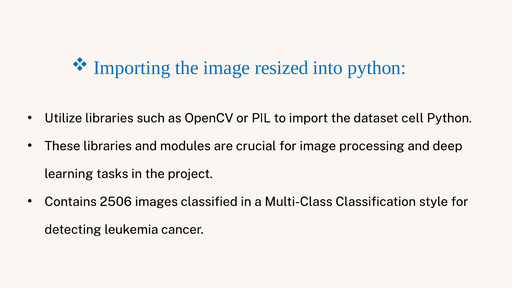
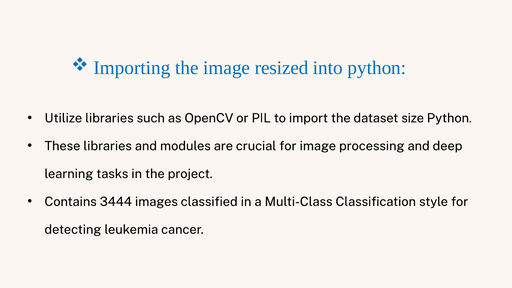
cell: cell -> size
2506: 2506 -> 3444
